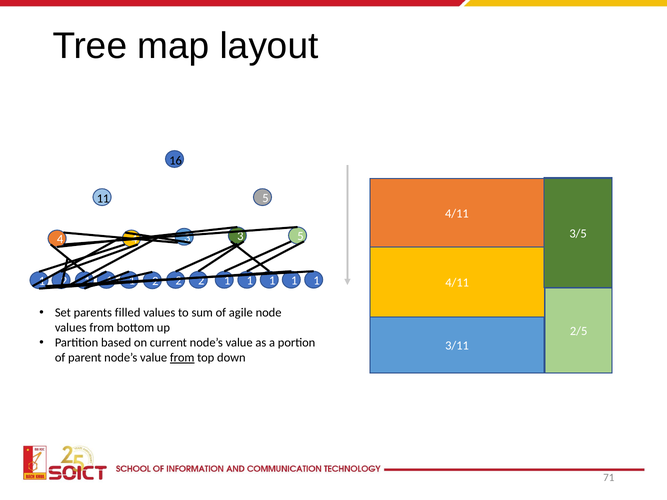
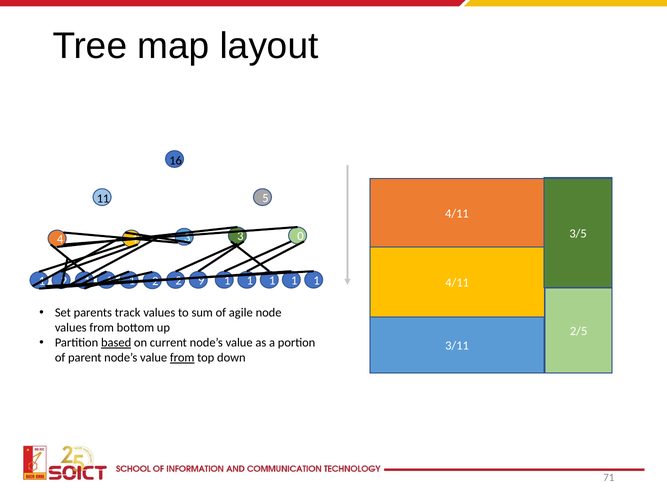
4 5: 5 -> 0
2 at (201, 281): 2 -> 9
filled: filled -> track
based underline: none -> present
